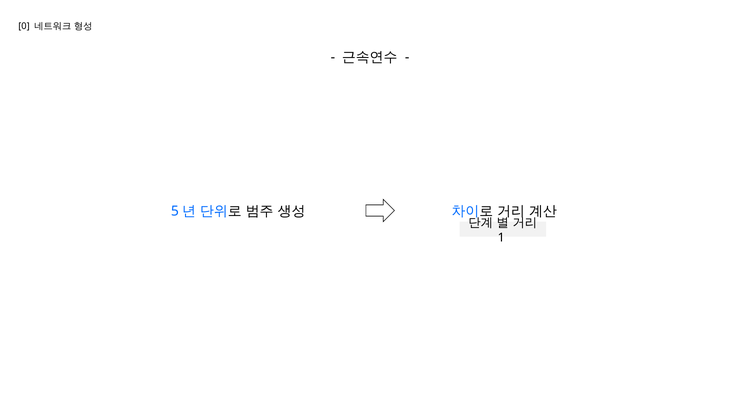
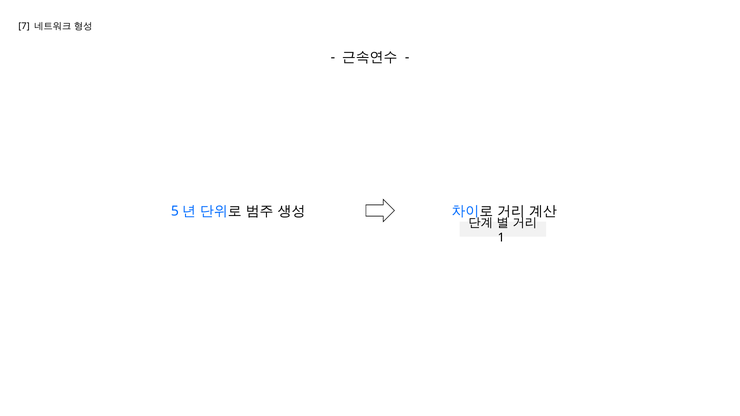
0: 0 -> 7
